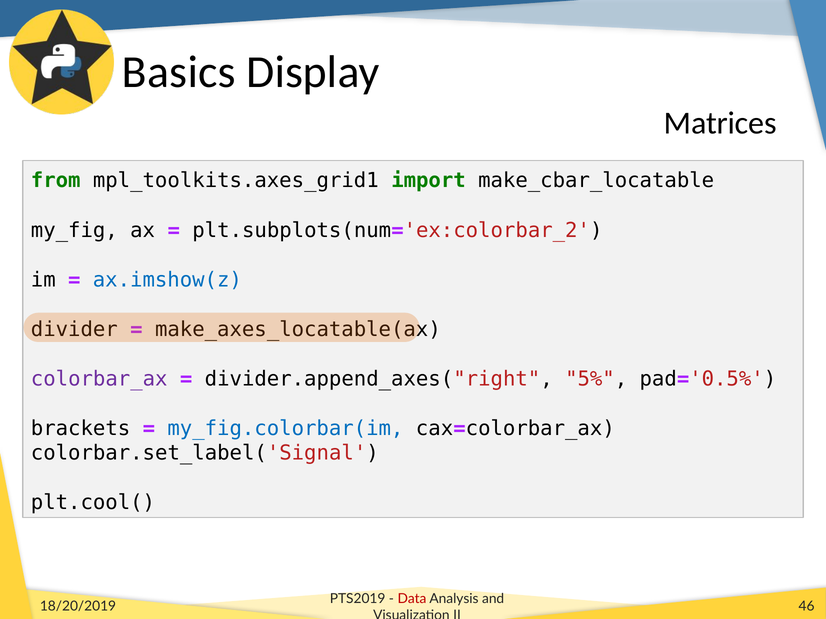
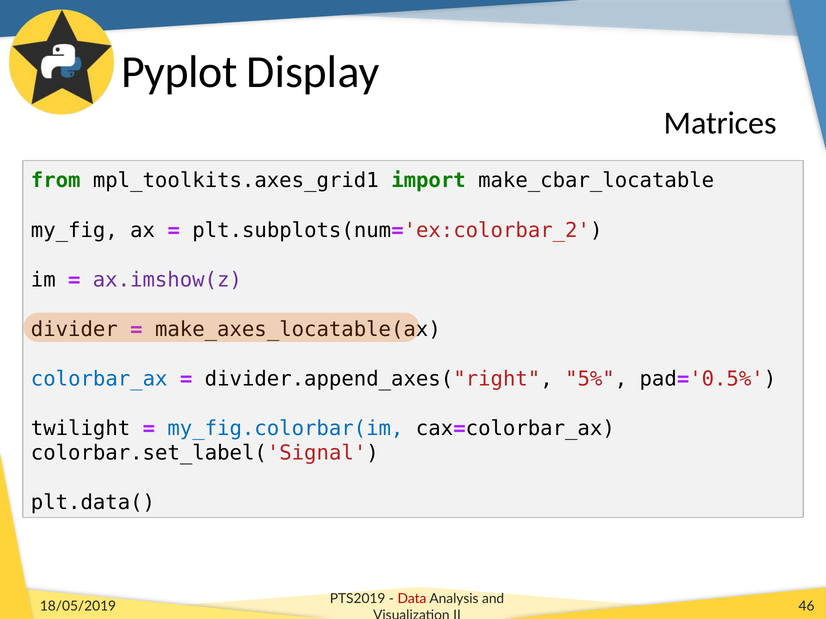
Basics: Basics -> Pyplot
ax.imshow(z colour: blue -> purple
colorbar_ax colour: purple -> blue
brackets: brackets -> twilight
plt.cool(: plt.cool( -> plt.data(
18/20/2019: 18/20/2019 -> 18/05/2019
